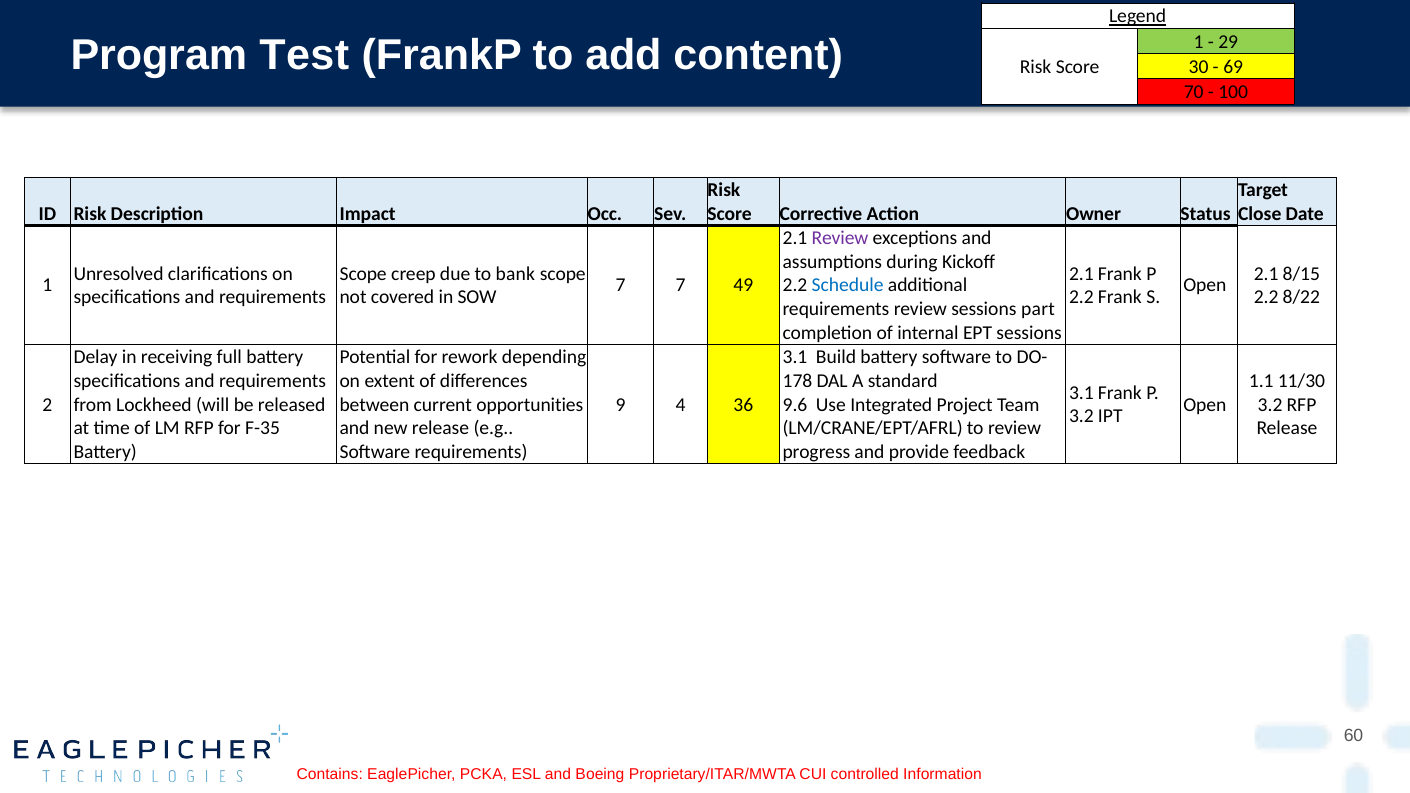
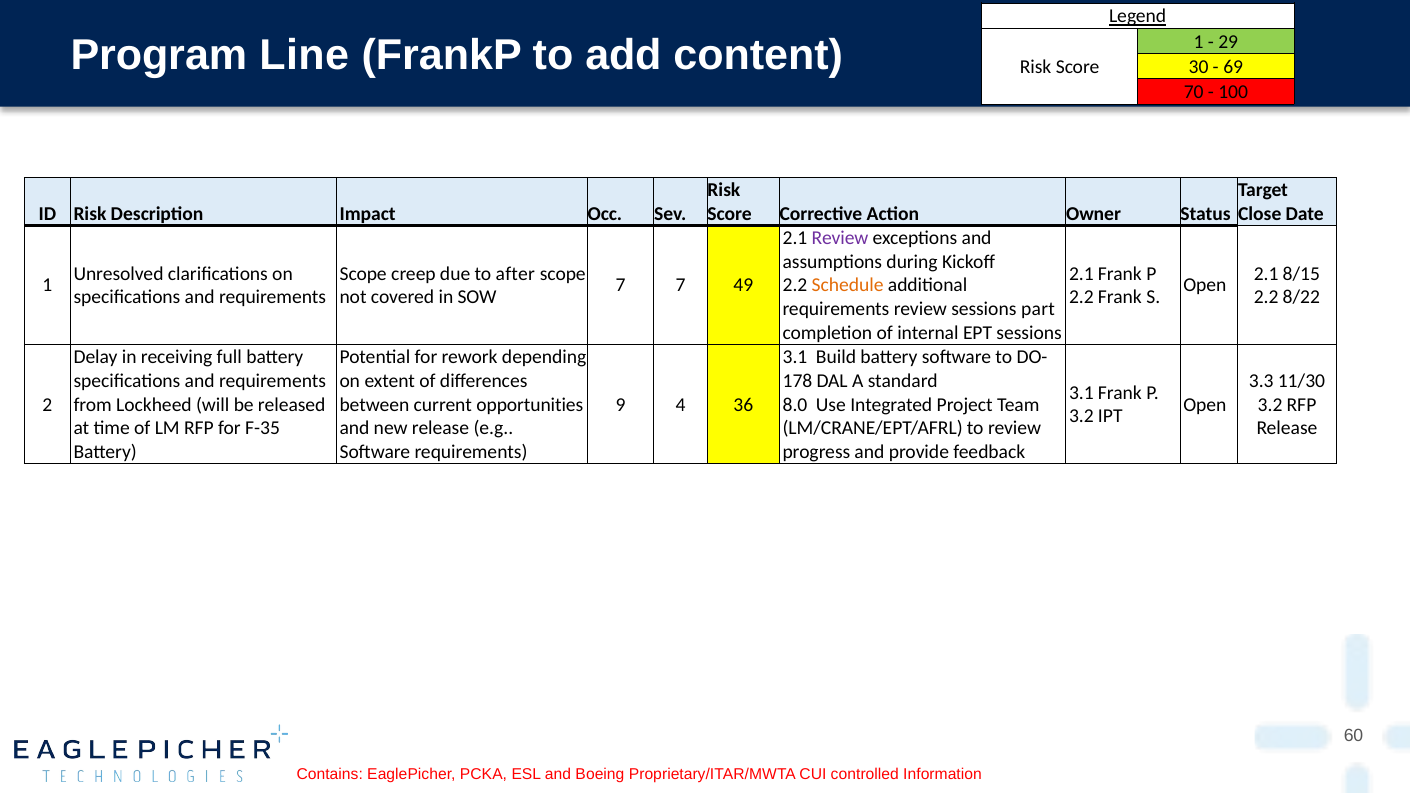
Test: Test -> Line
bank: bank -> after
Schedule colour: blue -> orange
1.1: 1.1 -> 3.3
9.6: 9.6 -> 8.0
